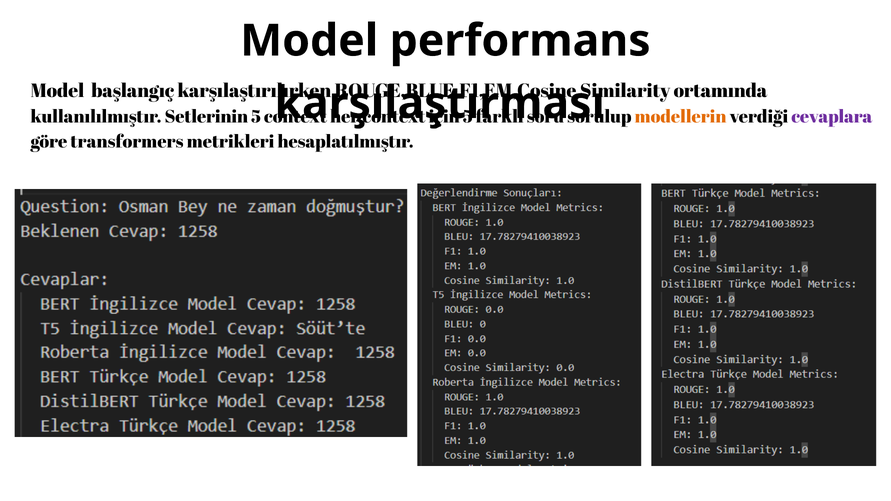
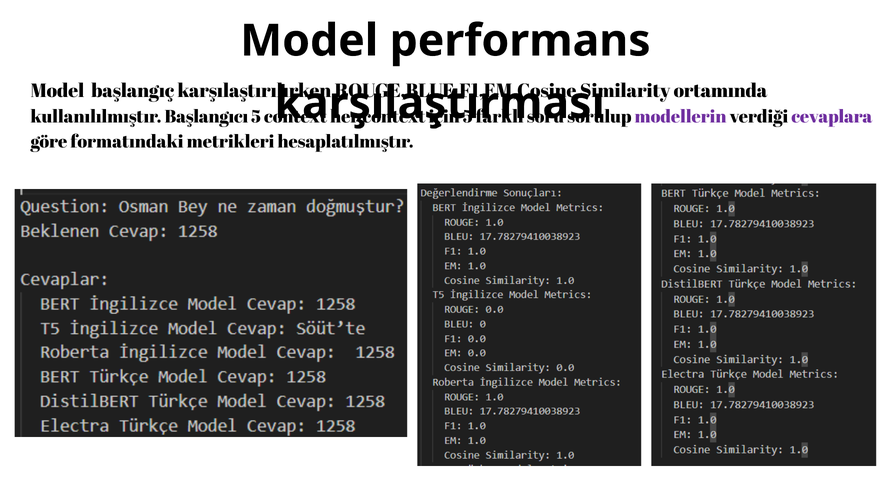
Setlerinin: Setlerinin -> Başlangıcı
modellerin colour: orange -> purple
transformers: transformers -> formatındaki
